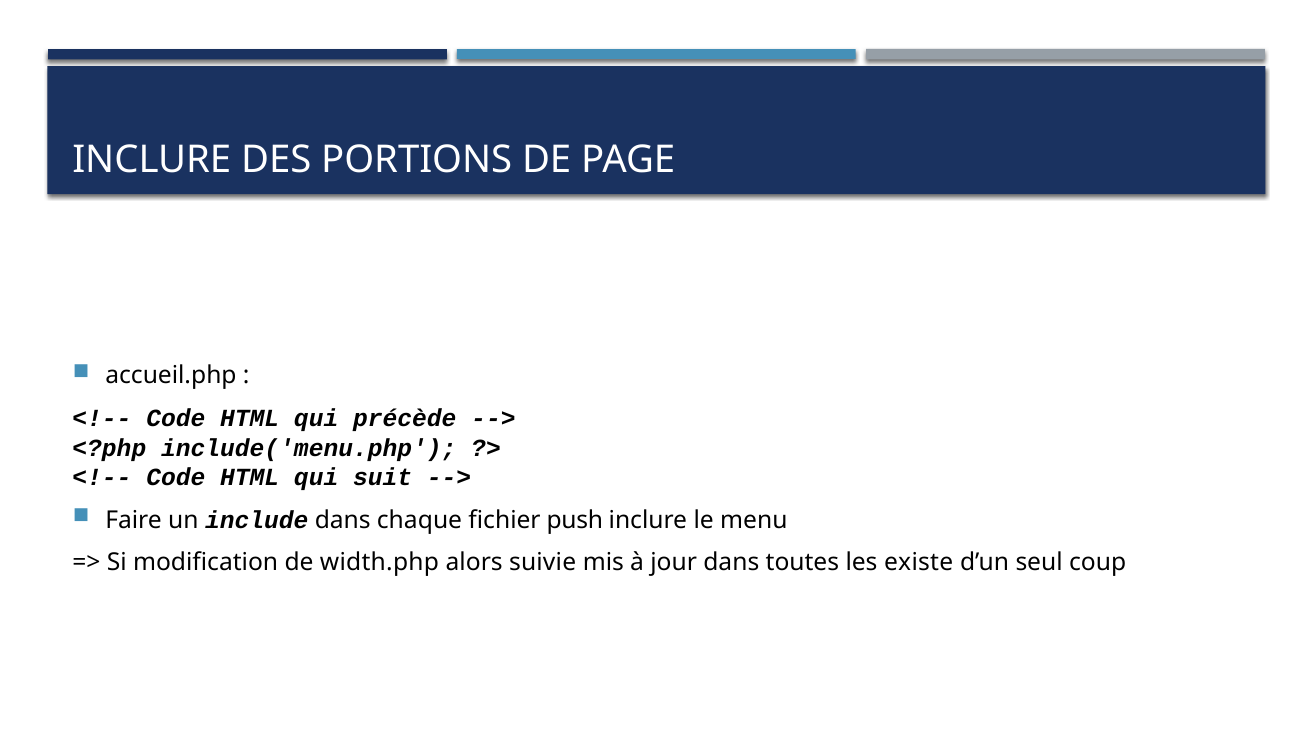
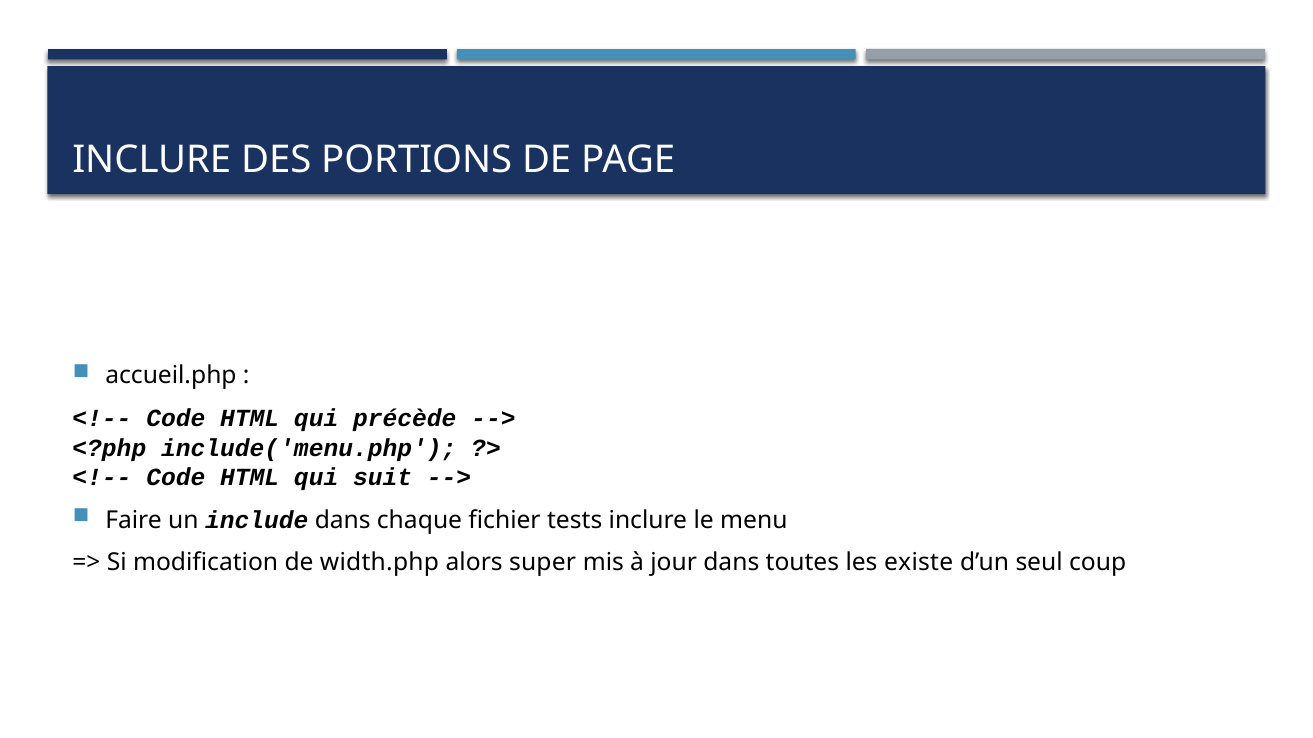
push: push -> tests
suivie: suivie -> super
